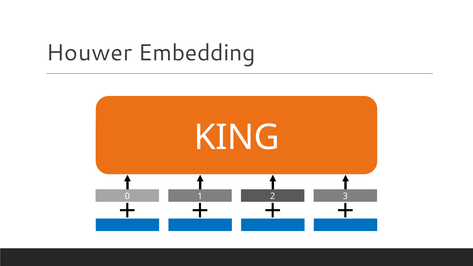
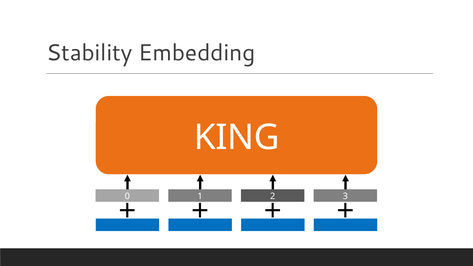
Houwer: Houwer -> Stability
